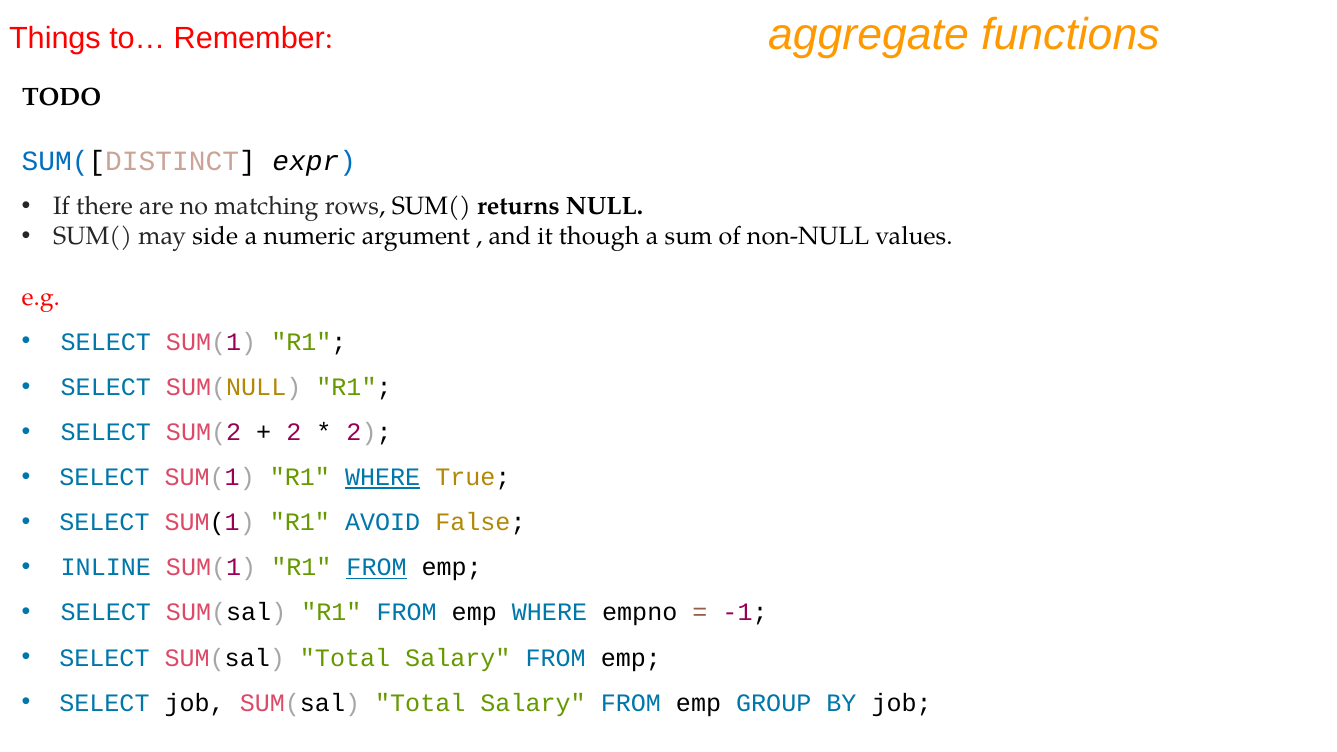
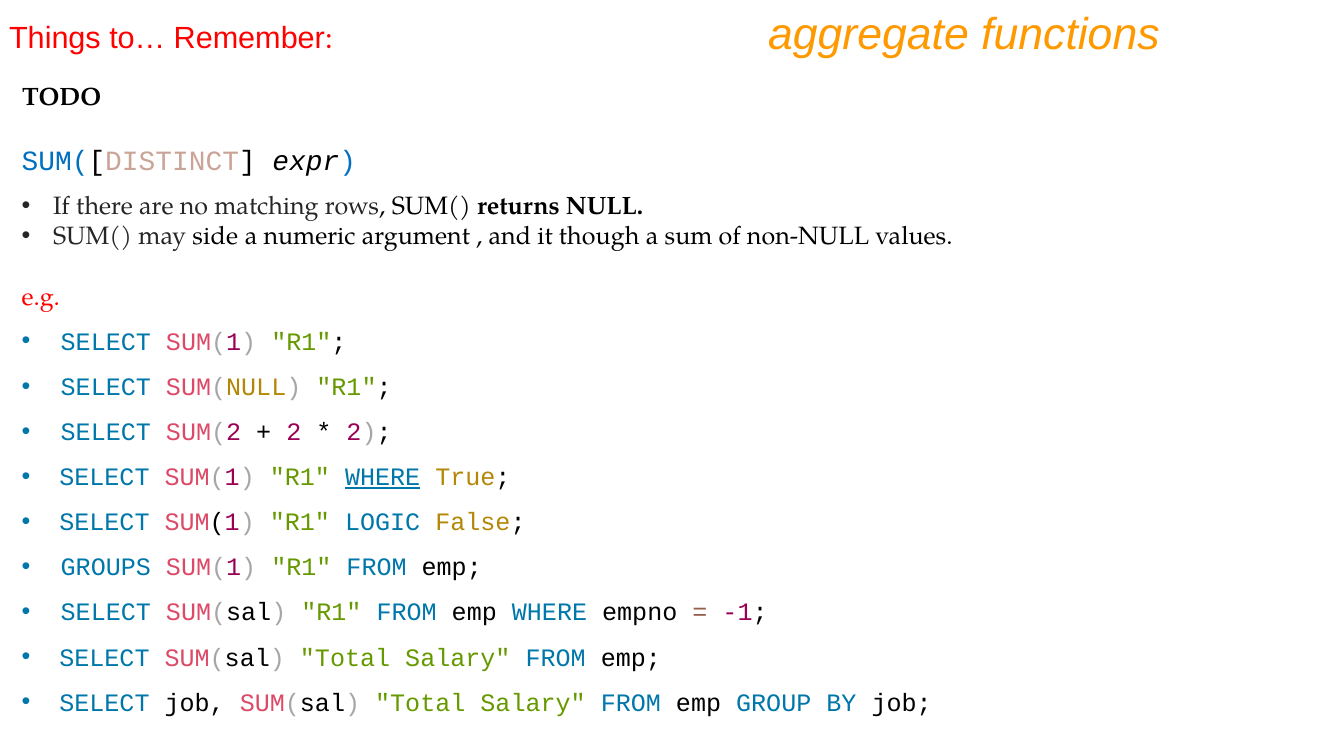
AVOID: AVOID -> LOGIC
INLINE: INLINE -> GROUPS
FROM at (377, 568) underline: present -> none
